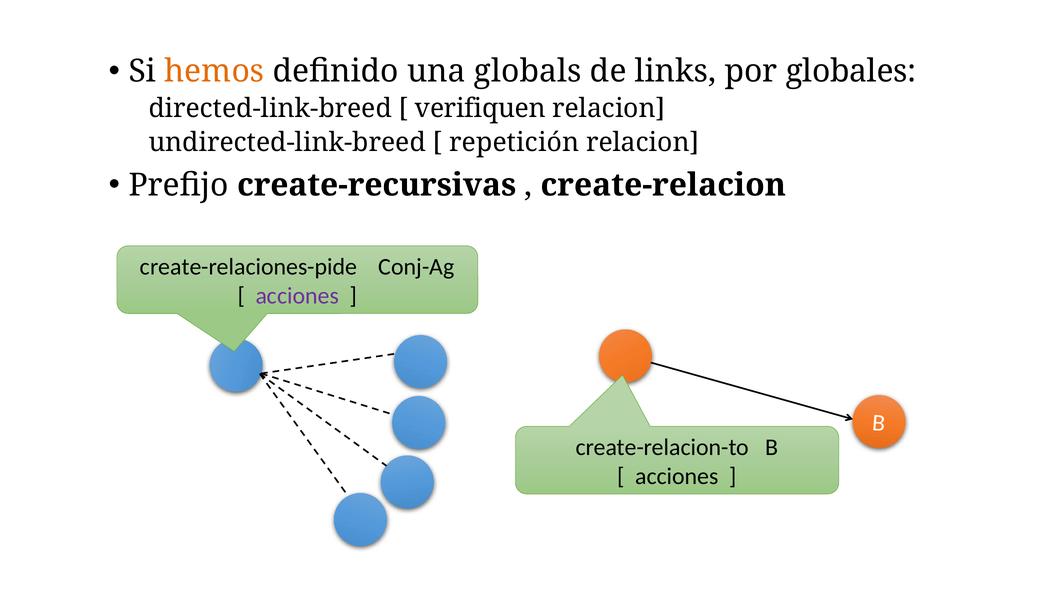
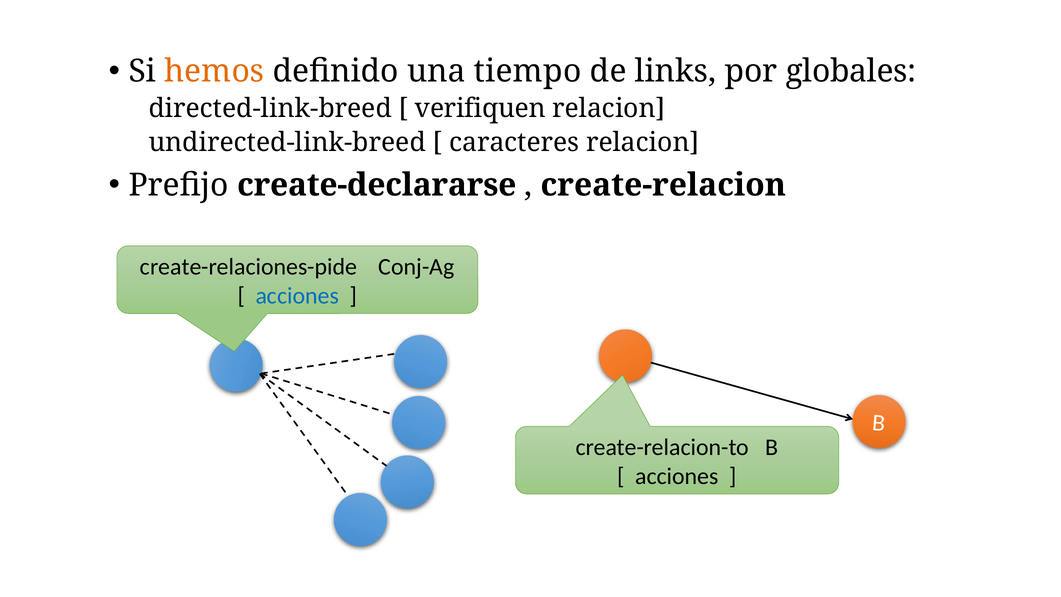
globals: globals -> tiempo
repetición: repetición -> caracteres
create-recursivas: create-recursivas -> create-declararse
acciones at (297, 296) colour: purple -> blue
